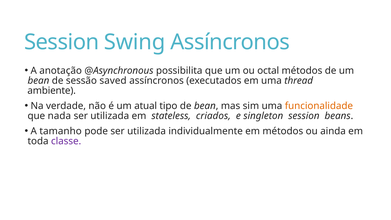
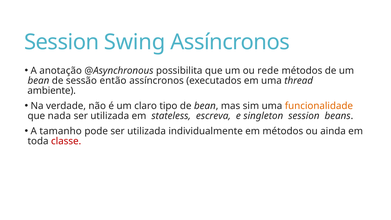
octal: octal -> rede
saved: saved -> então
atual: atual -> claro
criados: criados -> escreva
classe colour: purple -> red
